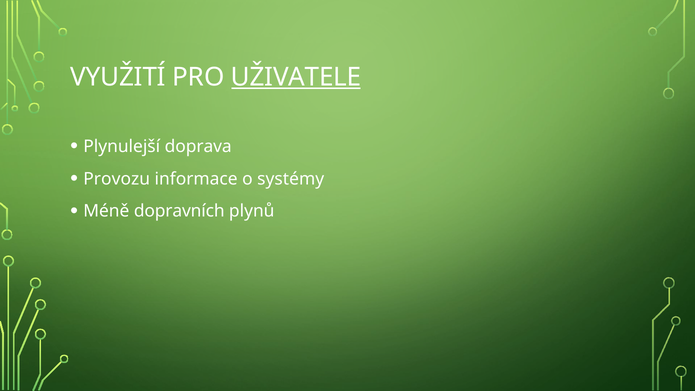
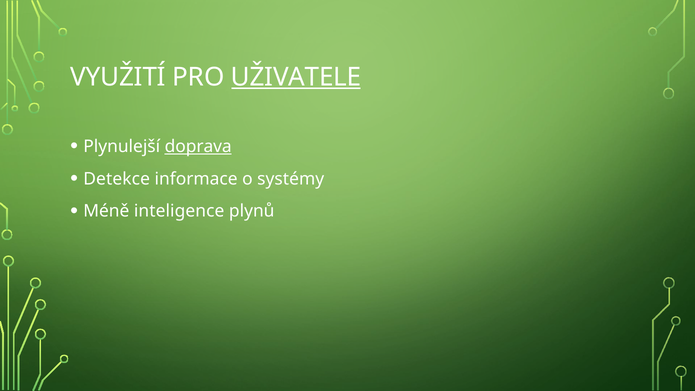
doprava underline: none -> present
Provozu: Provozu -> Detekce
dopravních: dopravních -> inteligence
